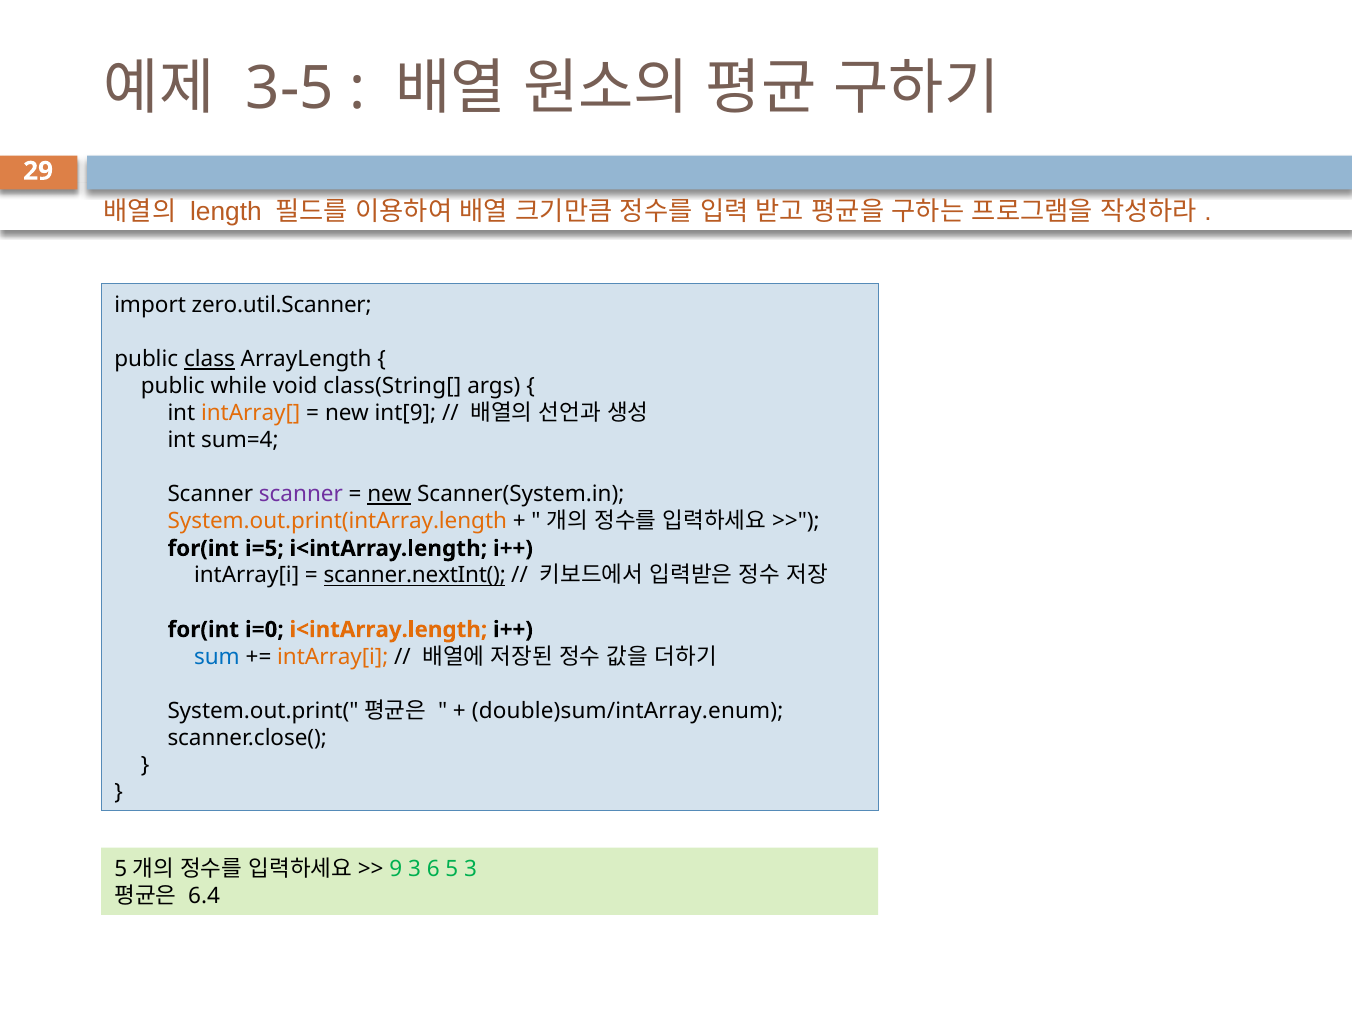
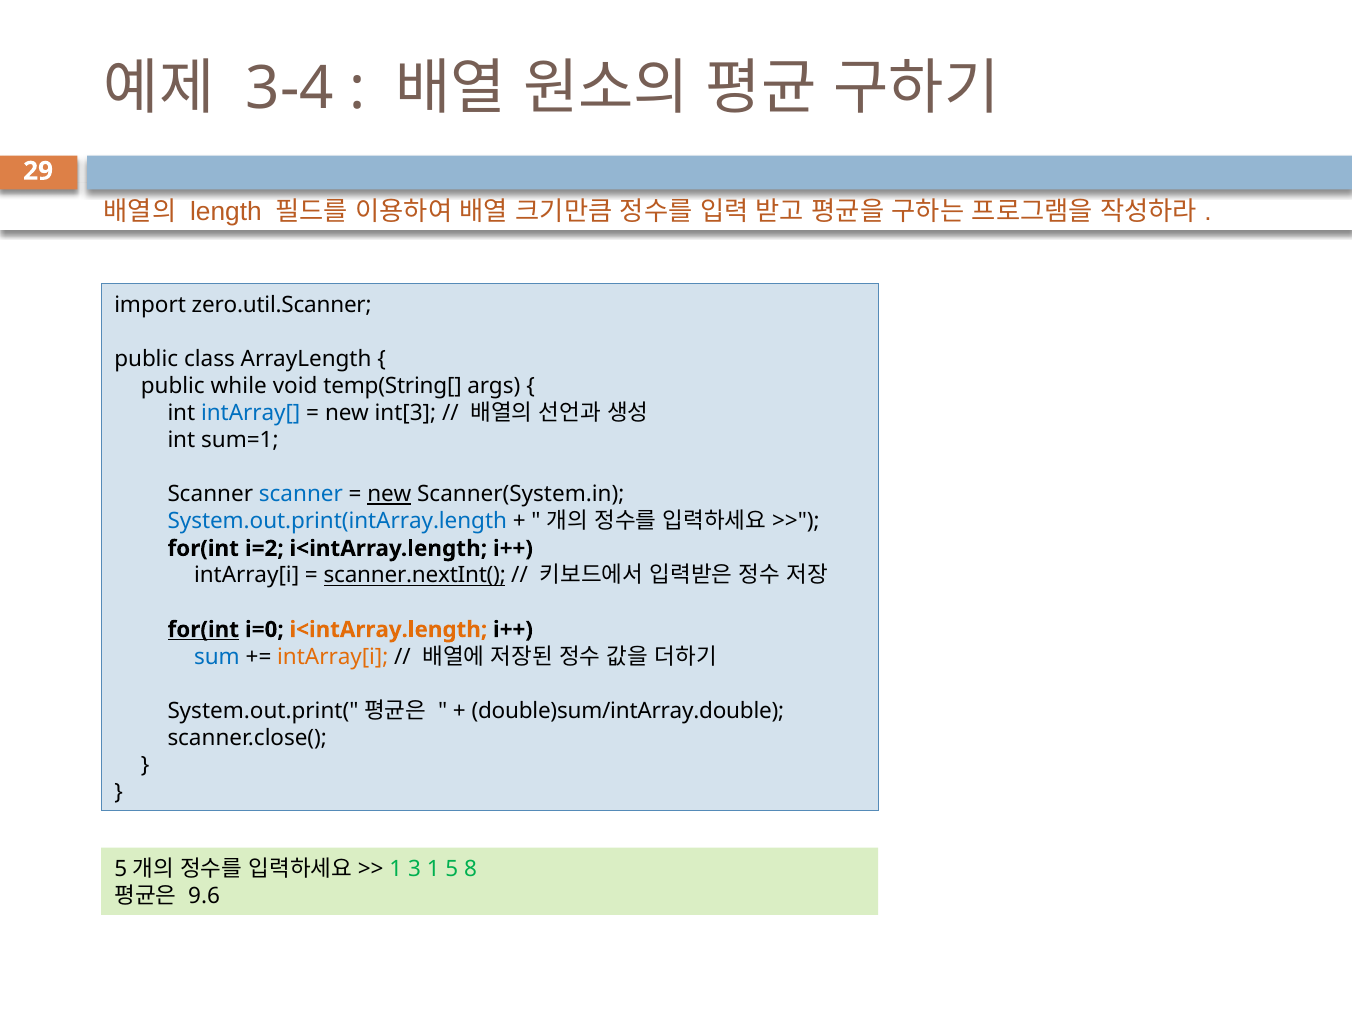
3-5: 3-5 -> 3-4
class underline: present -> none
class(String[: class(String[ -> temp(String[
intArray[ colour: orange -> blue
int[9: int[9 -> int[3
sum=4: sum=4 -> sum=1
scanner at (301, 494) colour: purple -> blue
System.out.print(intArray.length colour: orange -> blue
i=5: i=5 -> i=2
for(int at (203, 630) underline: none -> present
double)sum/intArray.enum: double)sum/intArray.enum -> double)sum/intArray.double
9 at (396, 869): 9 -> 1
3 6: 6 -> 1
5 3: 3 -> 8
6.4: 6.4 -> 9.6
